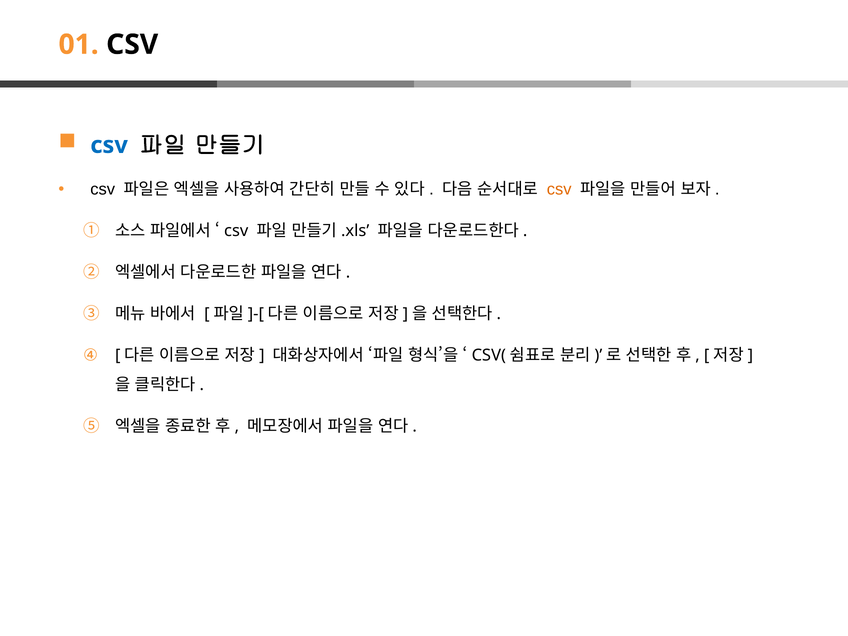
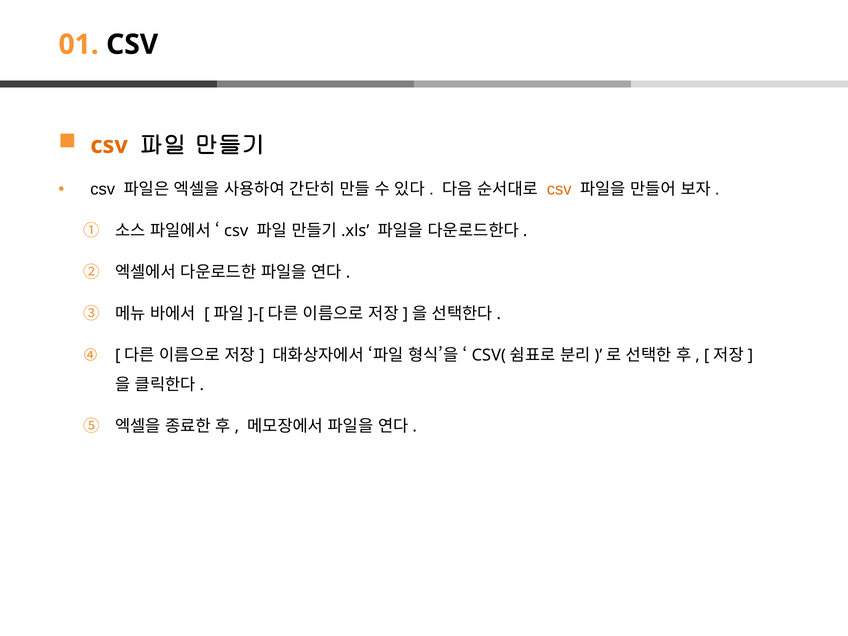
csv at (109, 145) colour: blue -> orange
